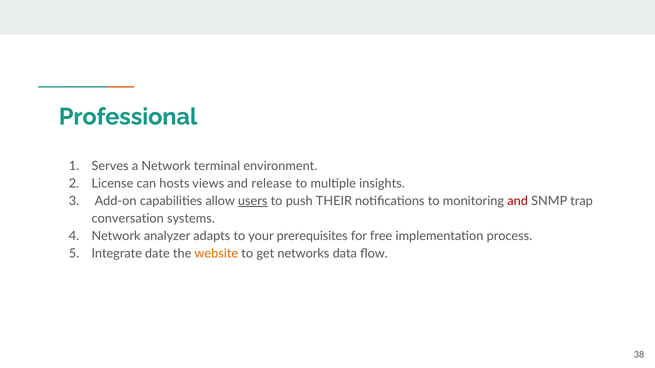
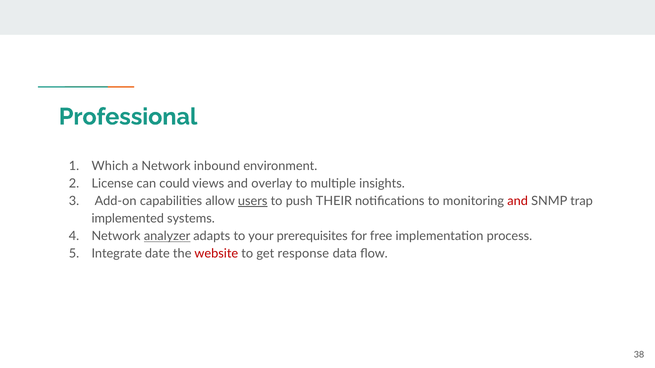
Serves: Serves -> Which
terminal: terminal -> inbound
hosts: hosts -> could
release: release -> overlay
conversation: conversation -> implemented
analyzer underline: none -> present
website colour: orange -> red
networks: networks -> response
